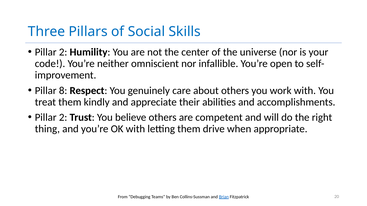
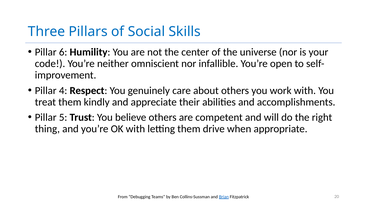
2 at (63, 52): 2 -> 6
8: 8 -> 4
2 at (63, 118): 2 -> 5
